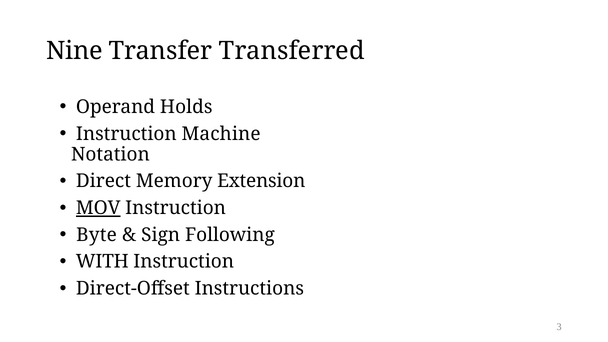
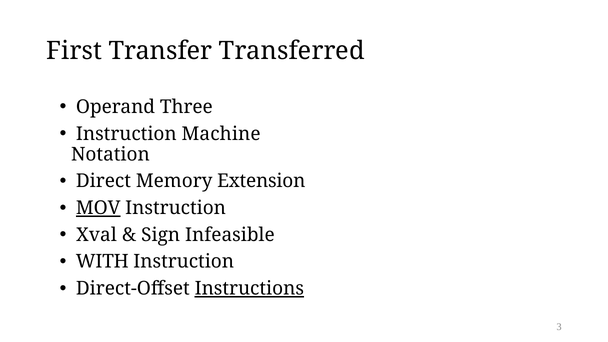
Nine: Nine -> First
Holds: Holds -> Three
Byte: Byte -> Xval
Following: Following -> Infeasible
Instructions underline: none -> present
